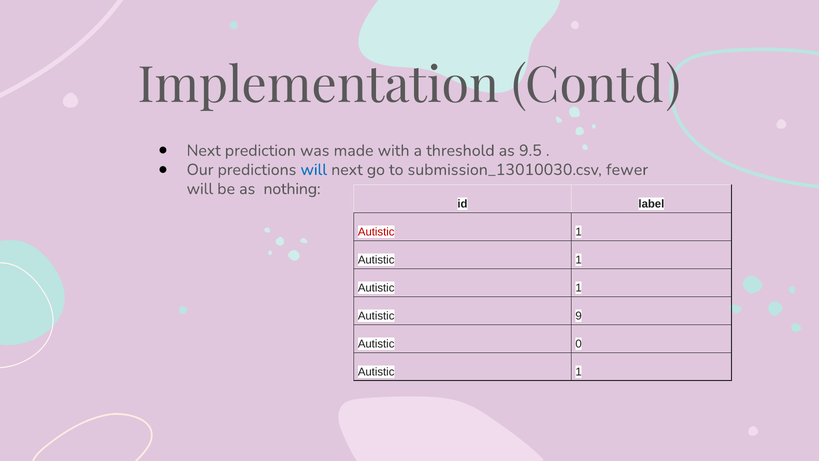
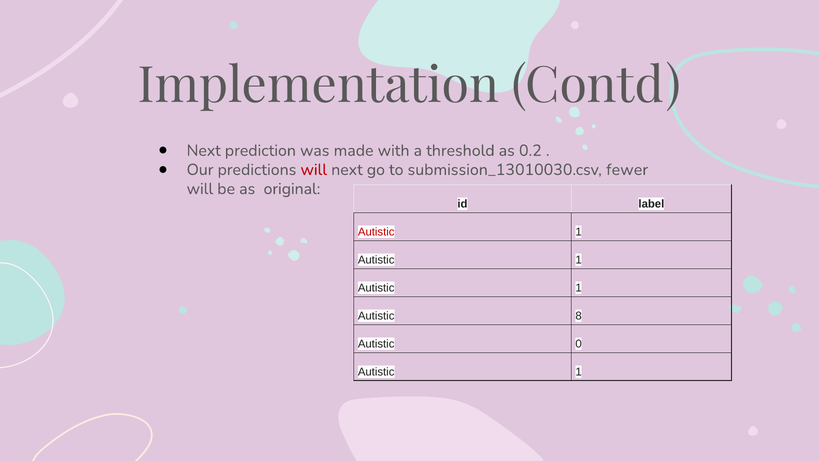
9.5: 9.5 -> 0.2
will at (314, 170) colour: blue -> red
nothing: nothing -> original
9: 9 -> 8
